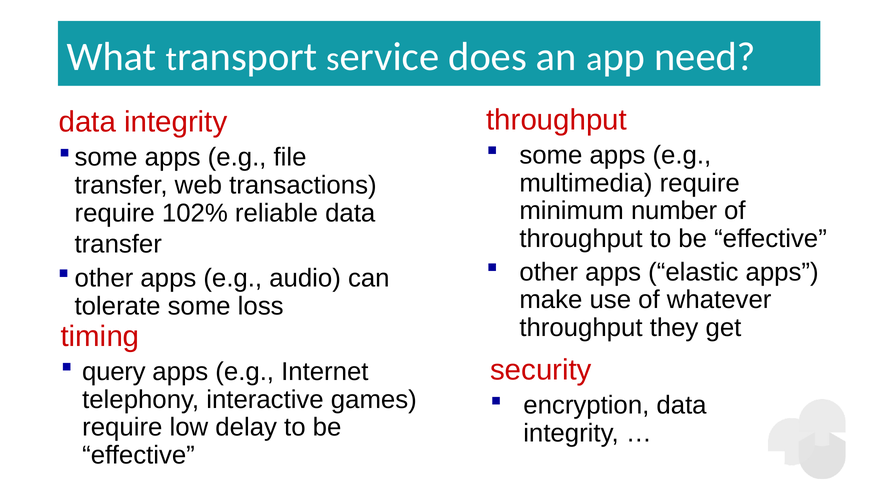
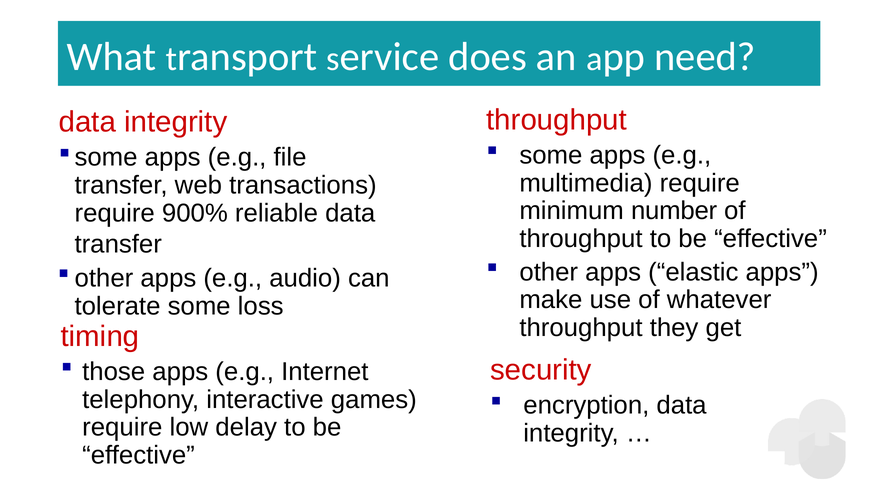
102%: 102% -> 900%
query: query -> those
